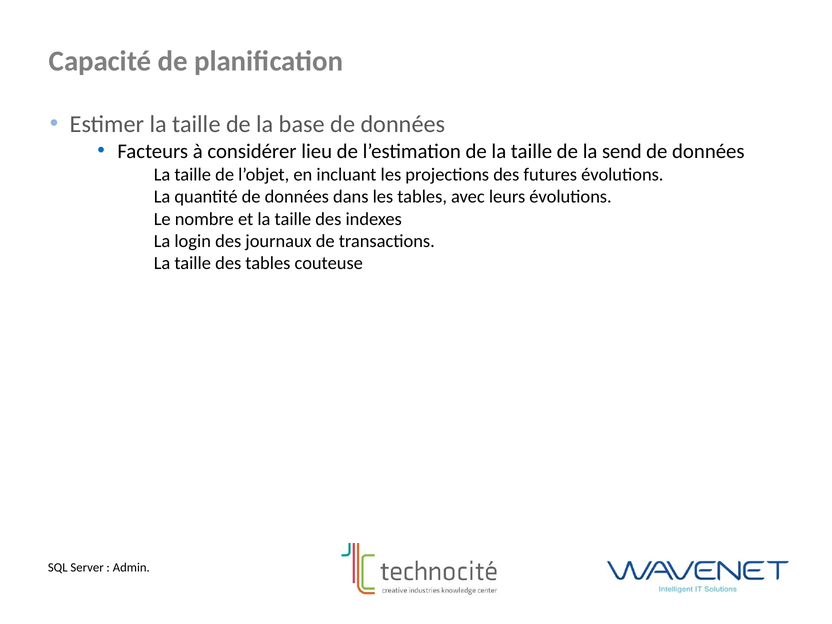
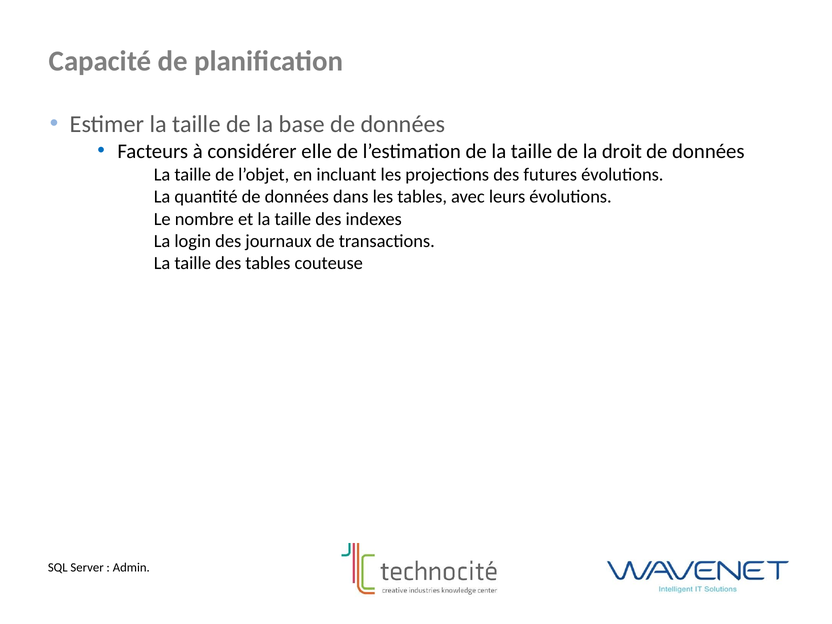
lieu: lieu -> elle
send: send -> droit
